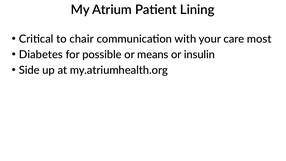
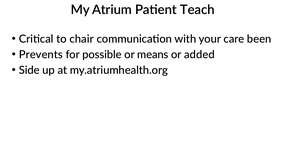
Lining: Lining -> Teach
most: most -> been
Diabetes: Diabetes -> Prevents
insulin: insulin -> added
